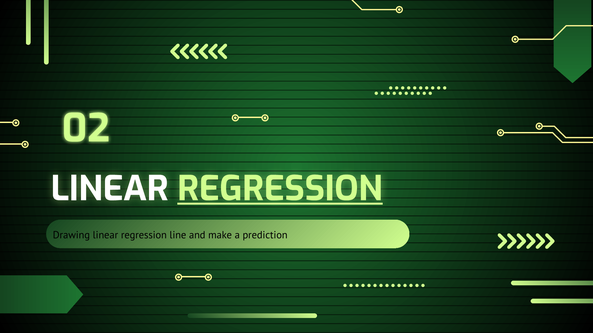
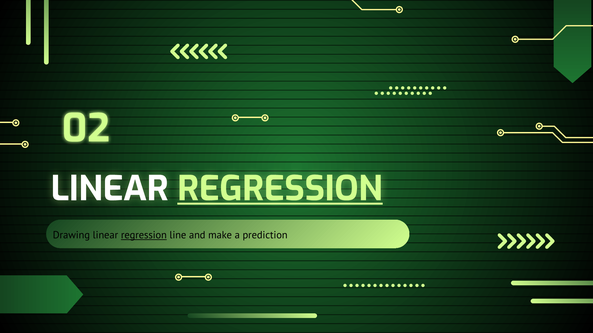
regression at (144, 236) underline: none -> present
